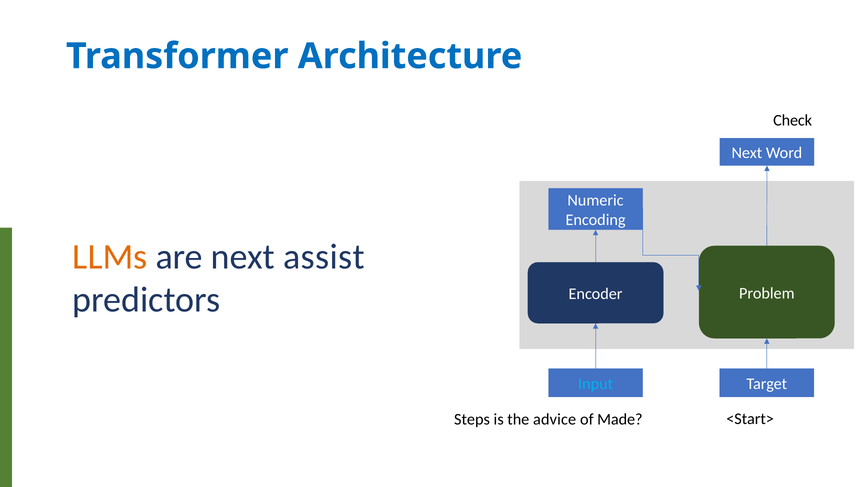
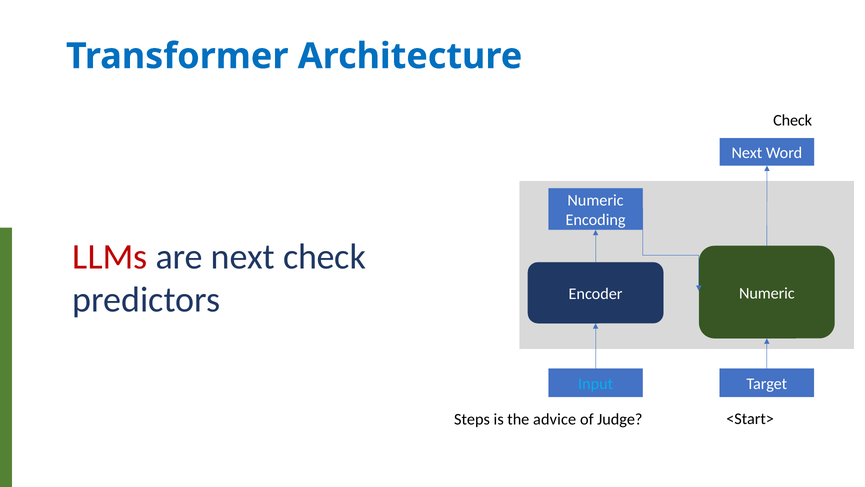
LLMs colour: orange -> red
next assist: assist -> check
Encoder Problem: Problem -> Numeric
Made: Made -> Judge
